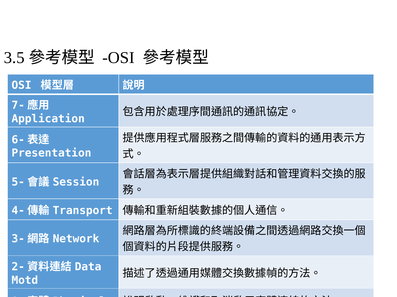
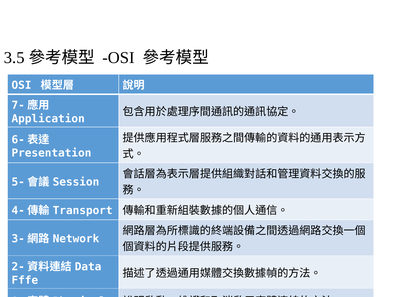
Motd: Motd -> Fffe
